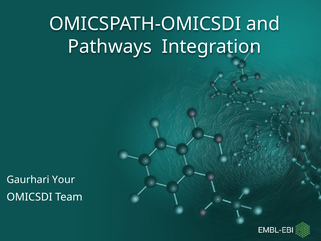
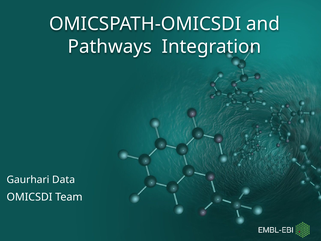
Your: Your -> Data
